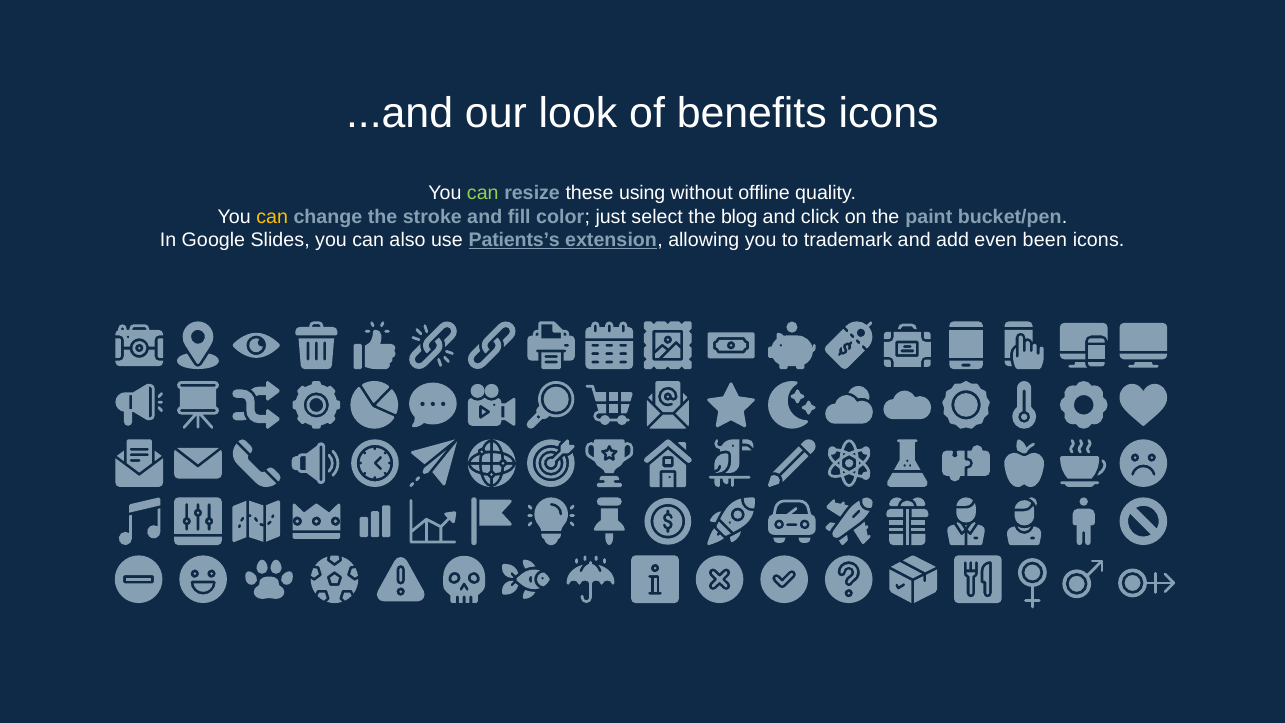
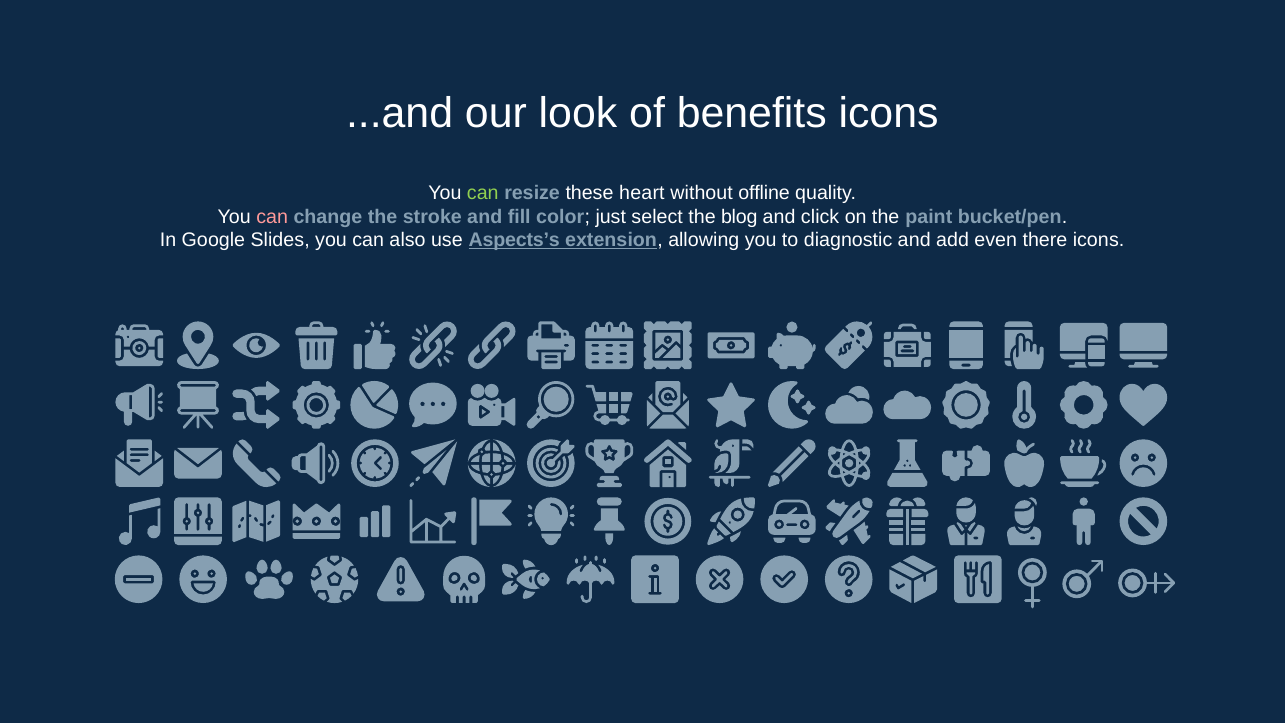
using: using -> heart
can at (272, 217) colour: yellow -> pink
Patients’s: Patients’s -> Aspects’s
trademark: trademark -> diagnostic
been: been -> there
